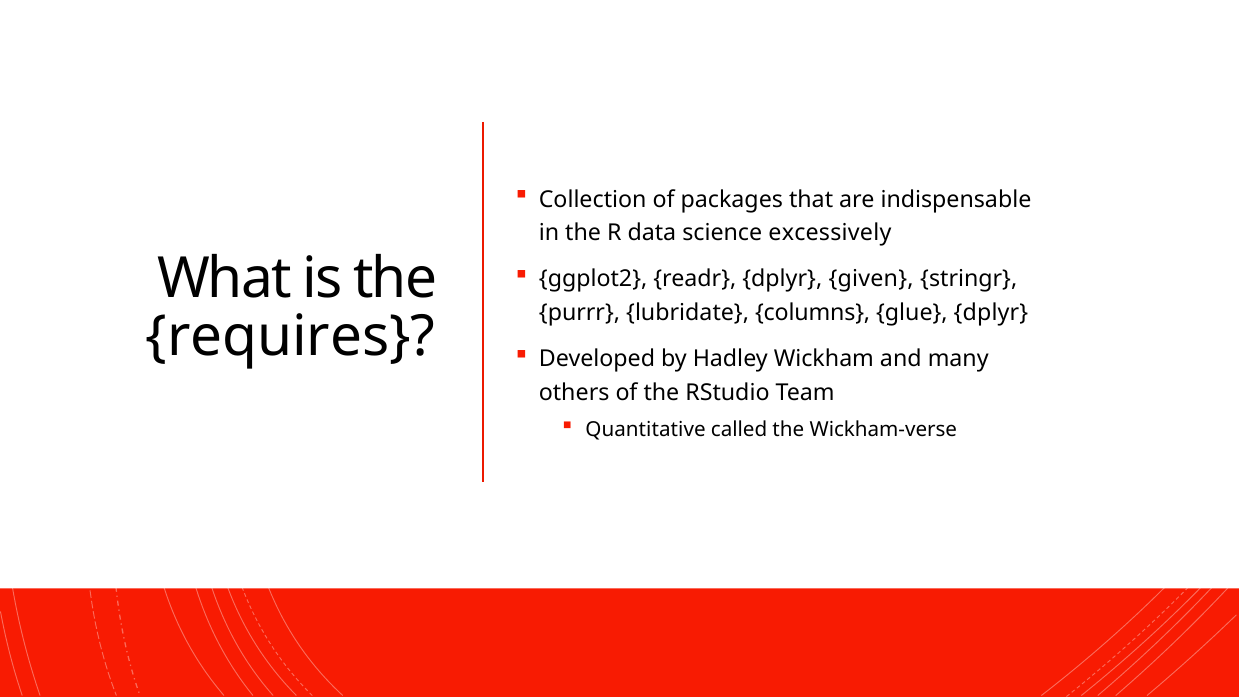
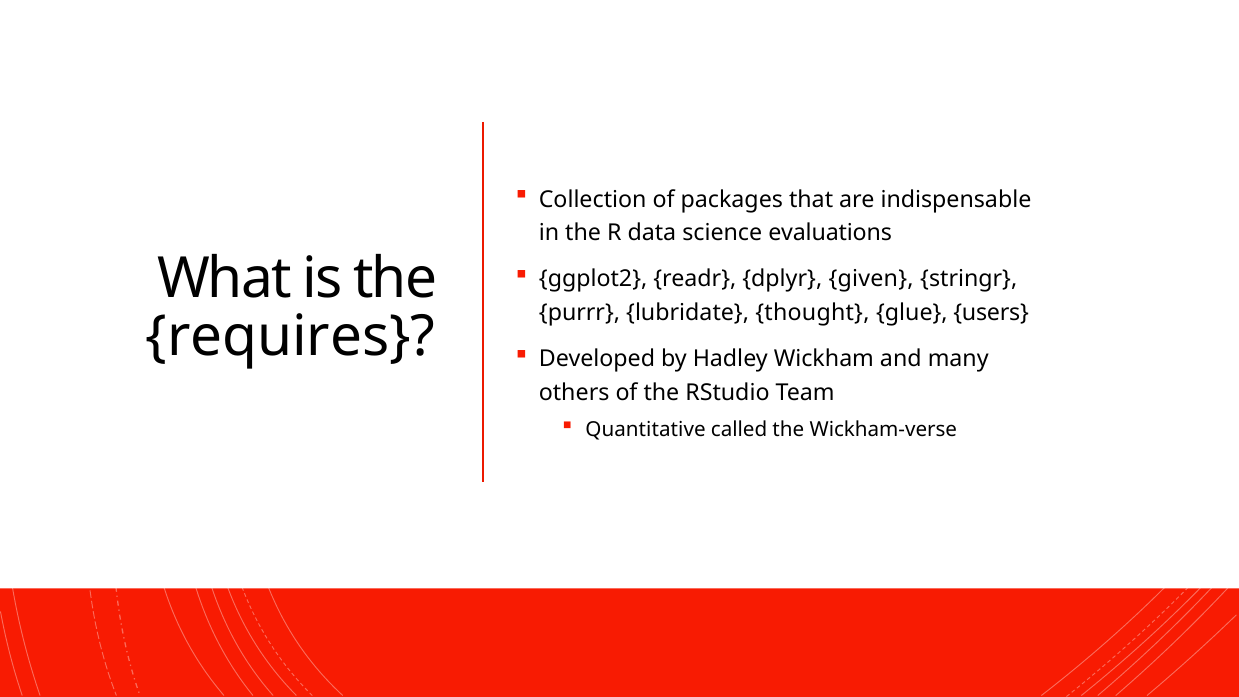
excessively: excessively -> evaluations
columns: columns -> thought
glue dplyr: dplyr -> users
